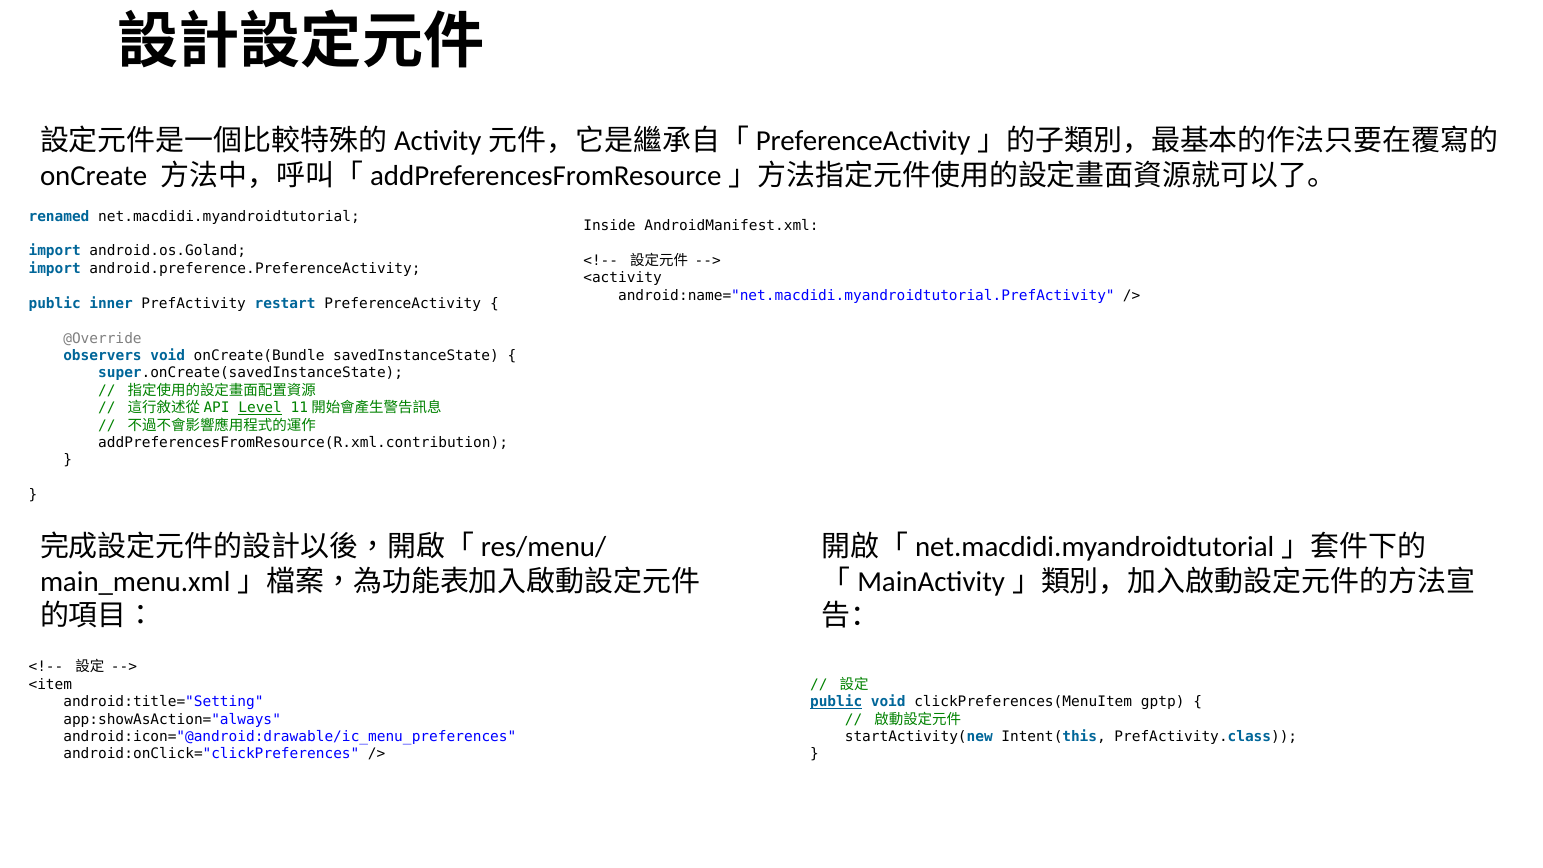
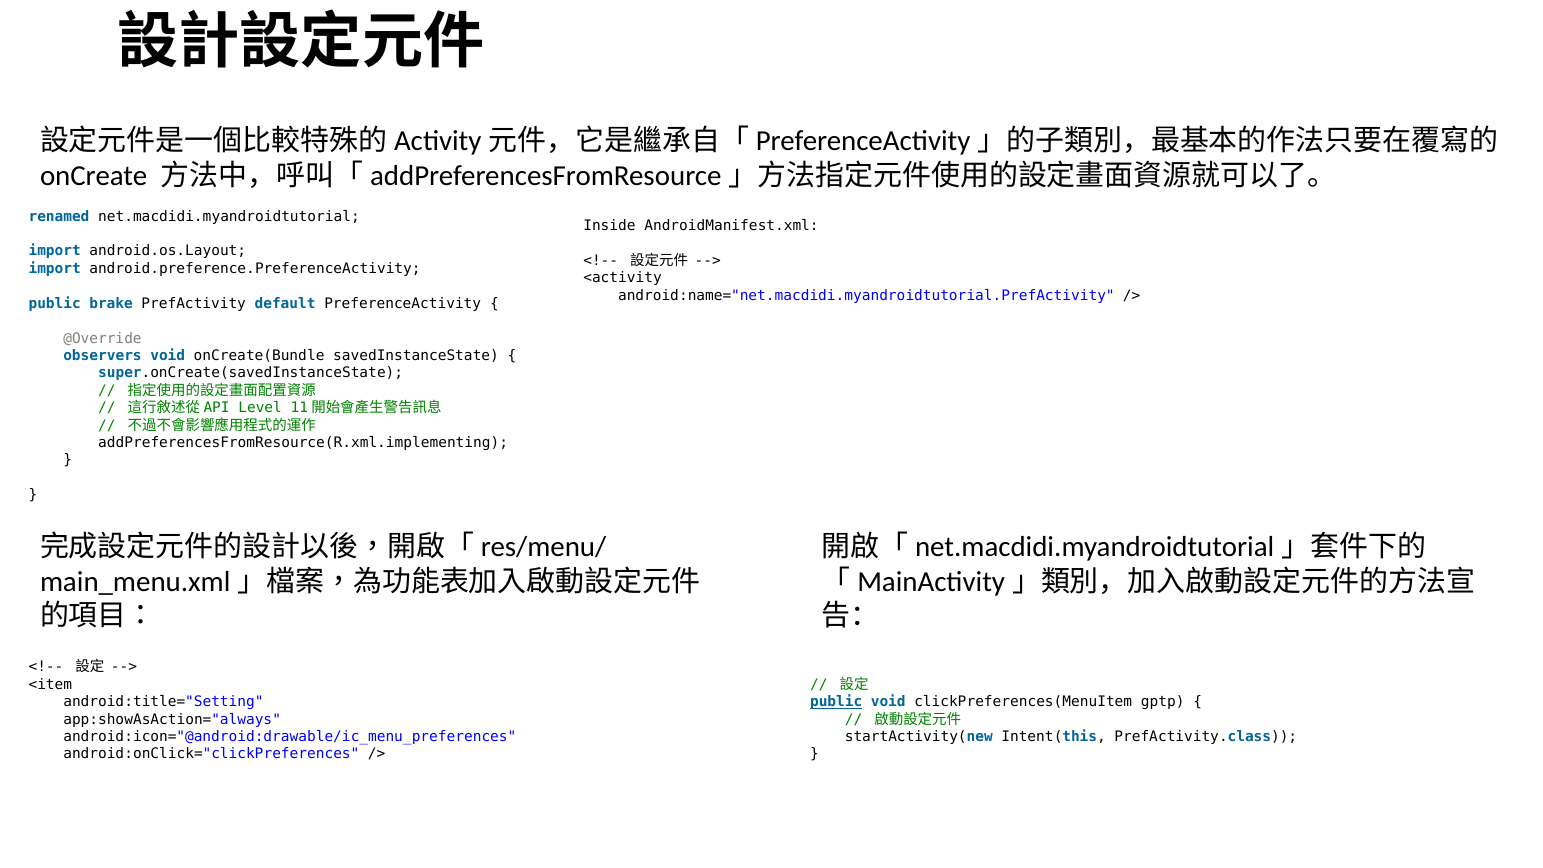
android.os.Goland: android.os.Goland -> android.os.Layout
inner: inner -> brake
restart: restart -> default
Level underline: present -> none
addPreferencesFromResource(R.xml.contribution: addPreferencesFromResource(R.xml.contribution -> addPreferencesFromResource(R.xml.implementing
